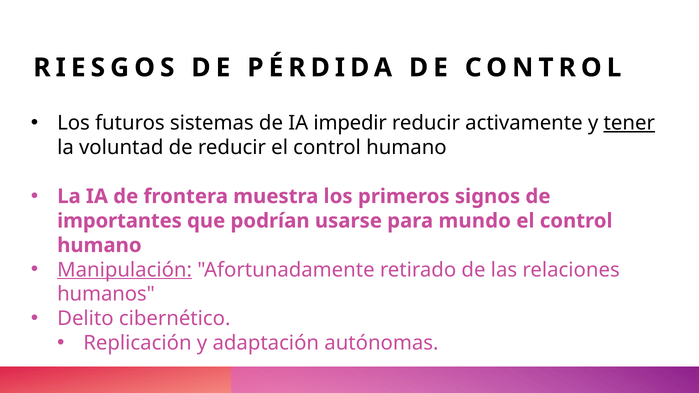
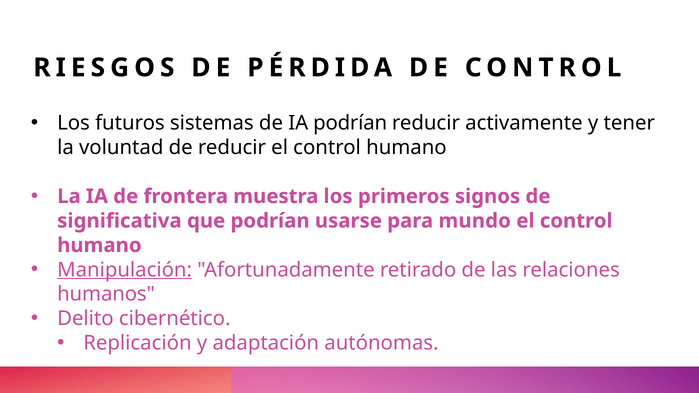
IA impedir: impedir -> podrían
tener underline: present -> none
importantes: importantes -> significativa
